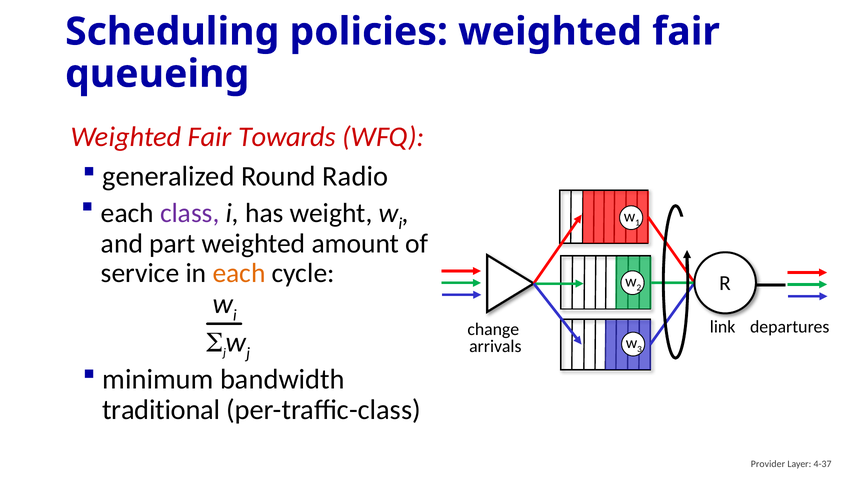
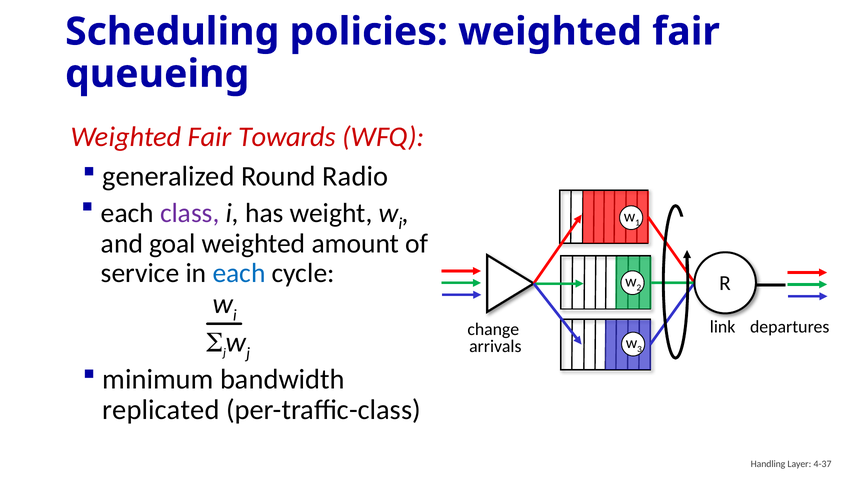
part: part -> goal
each at (239, 274) colour: orange -> blue
traditional: traditional -> replicated
Provider: Provider -> Handling
